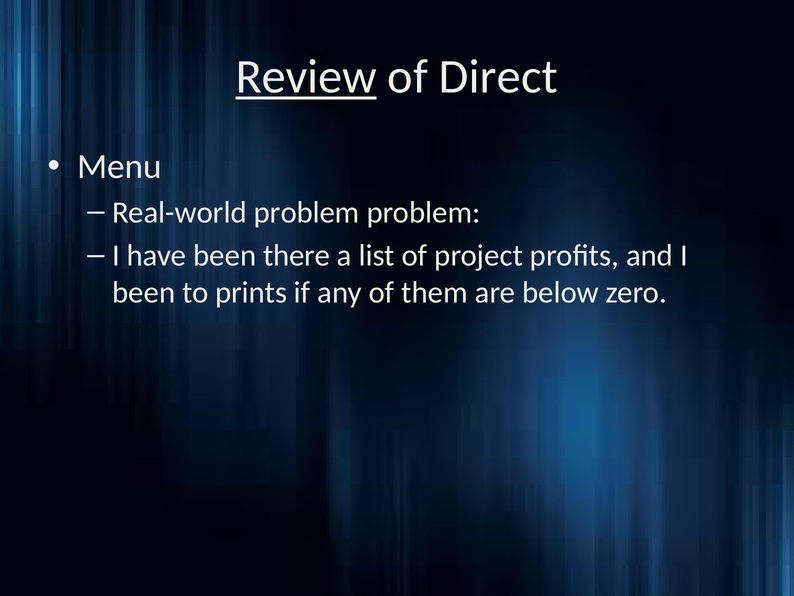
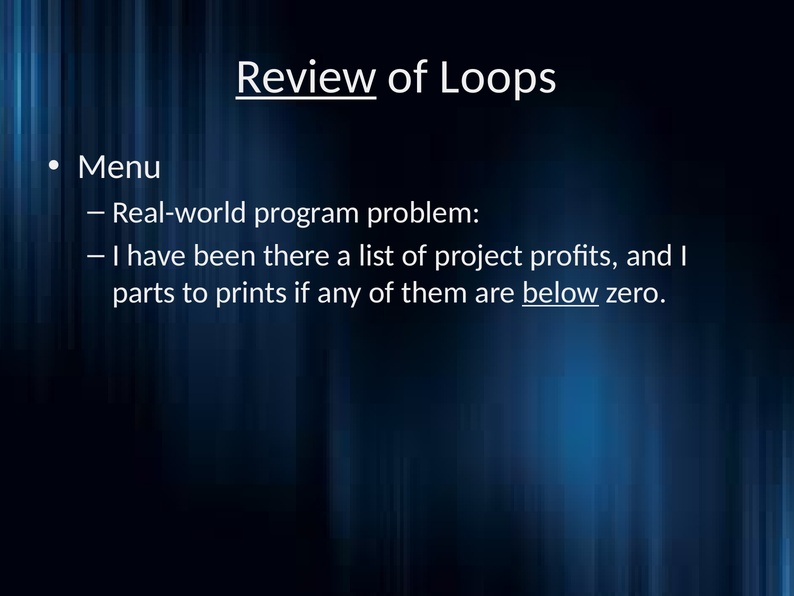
Direct: Direct -> Loops
Real-world problem: problem -> program
been at (144, 292): been -> parts
below underline: none -> present
